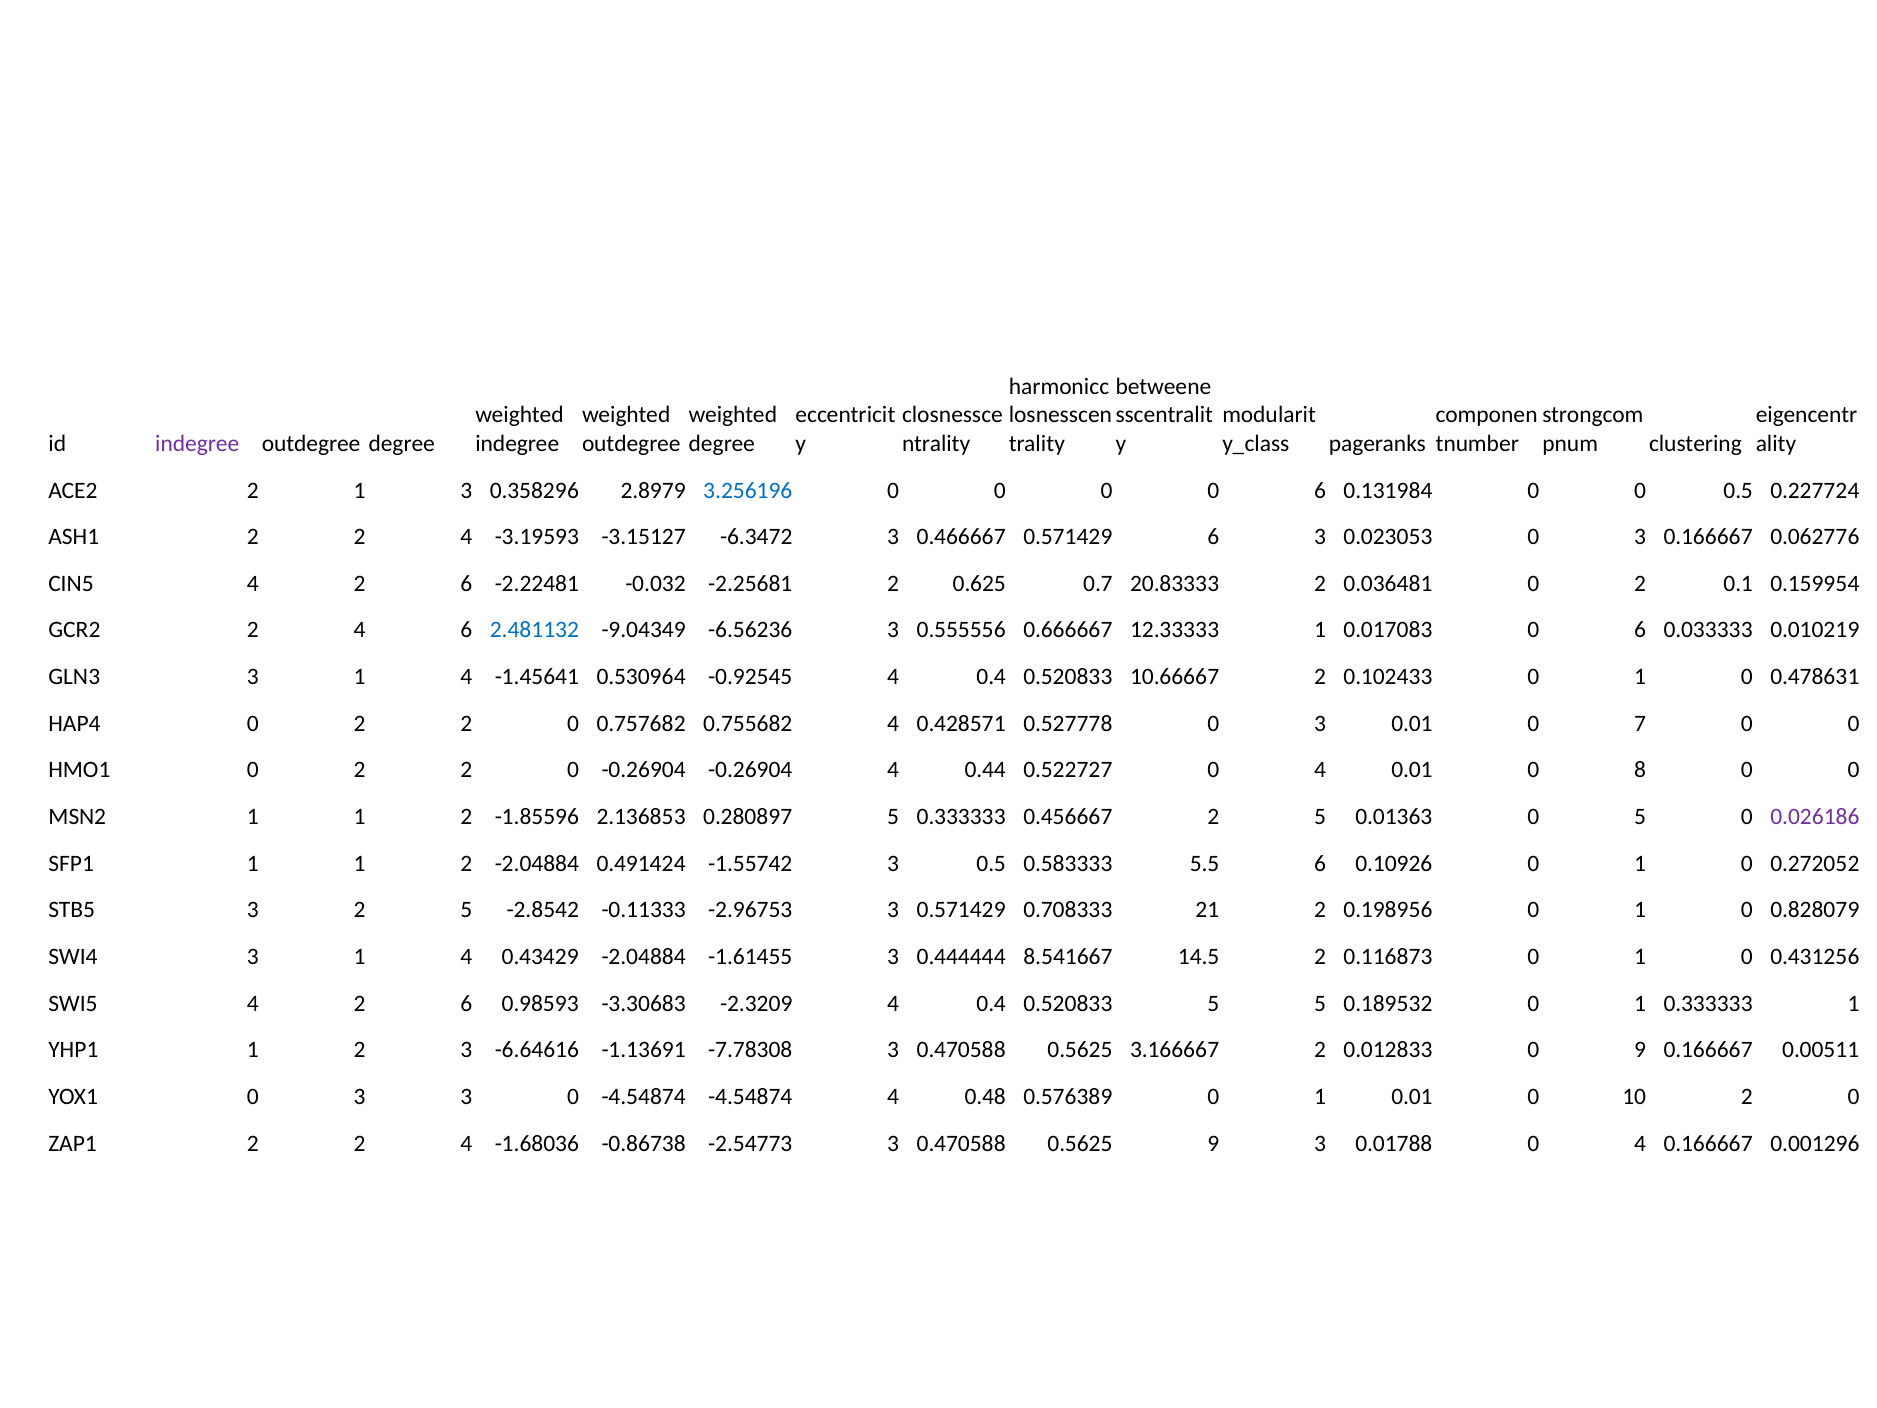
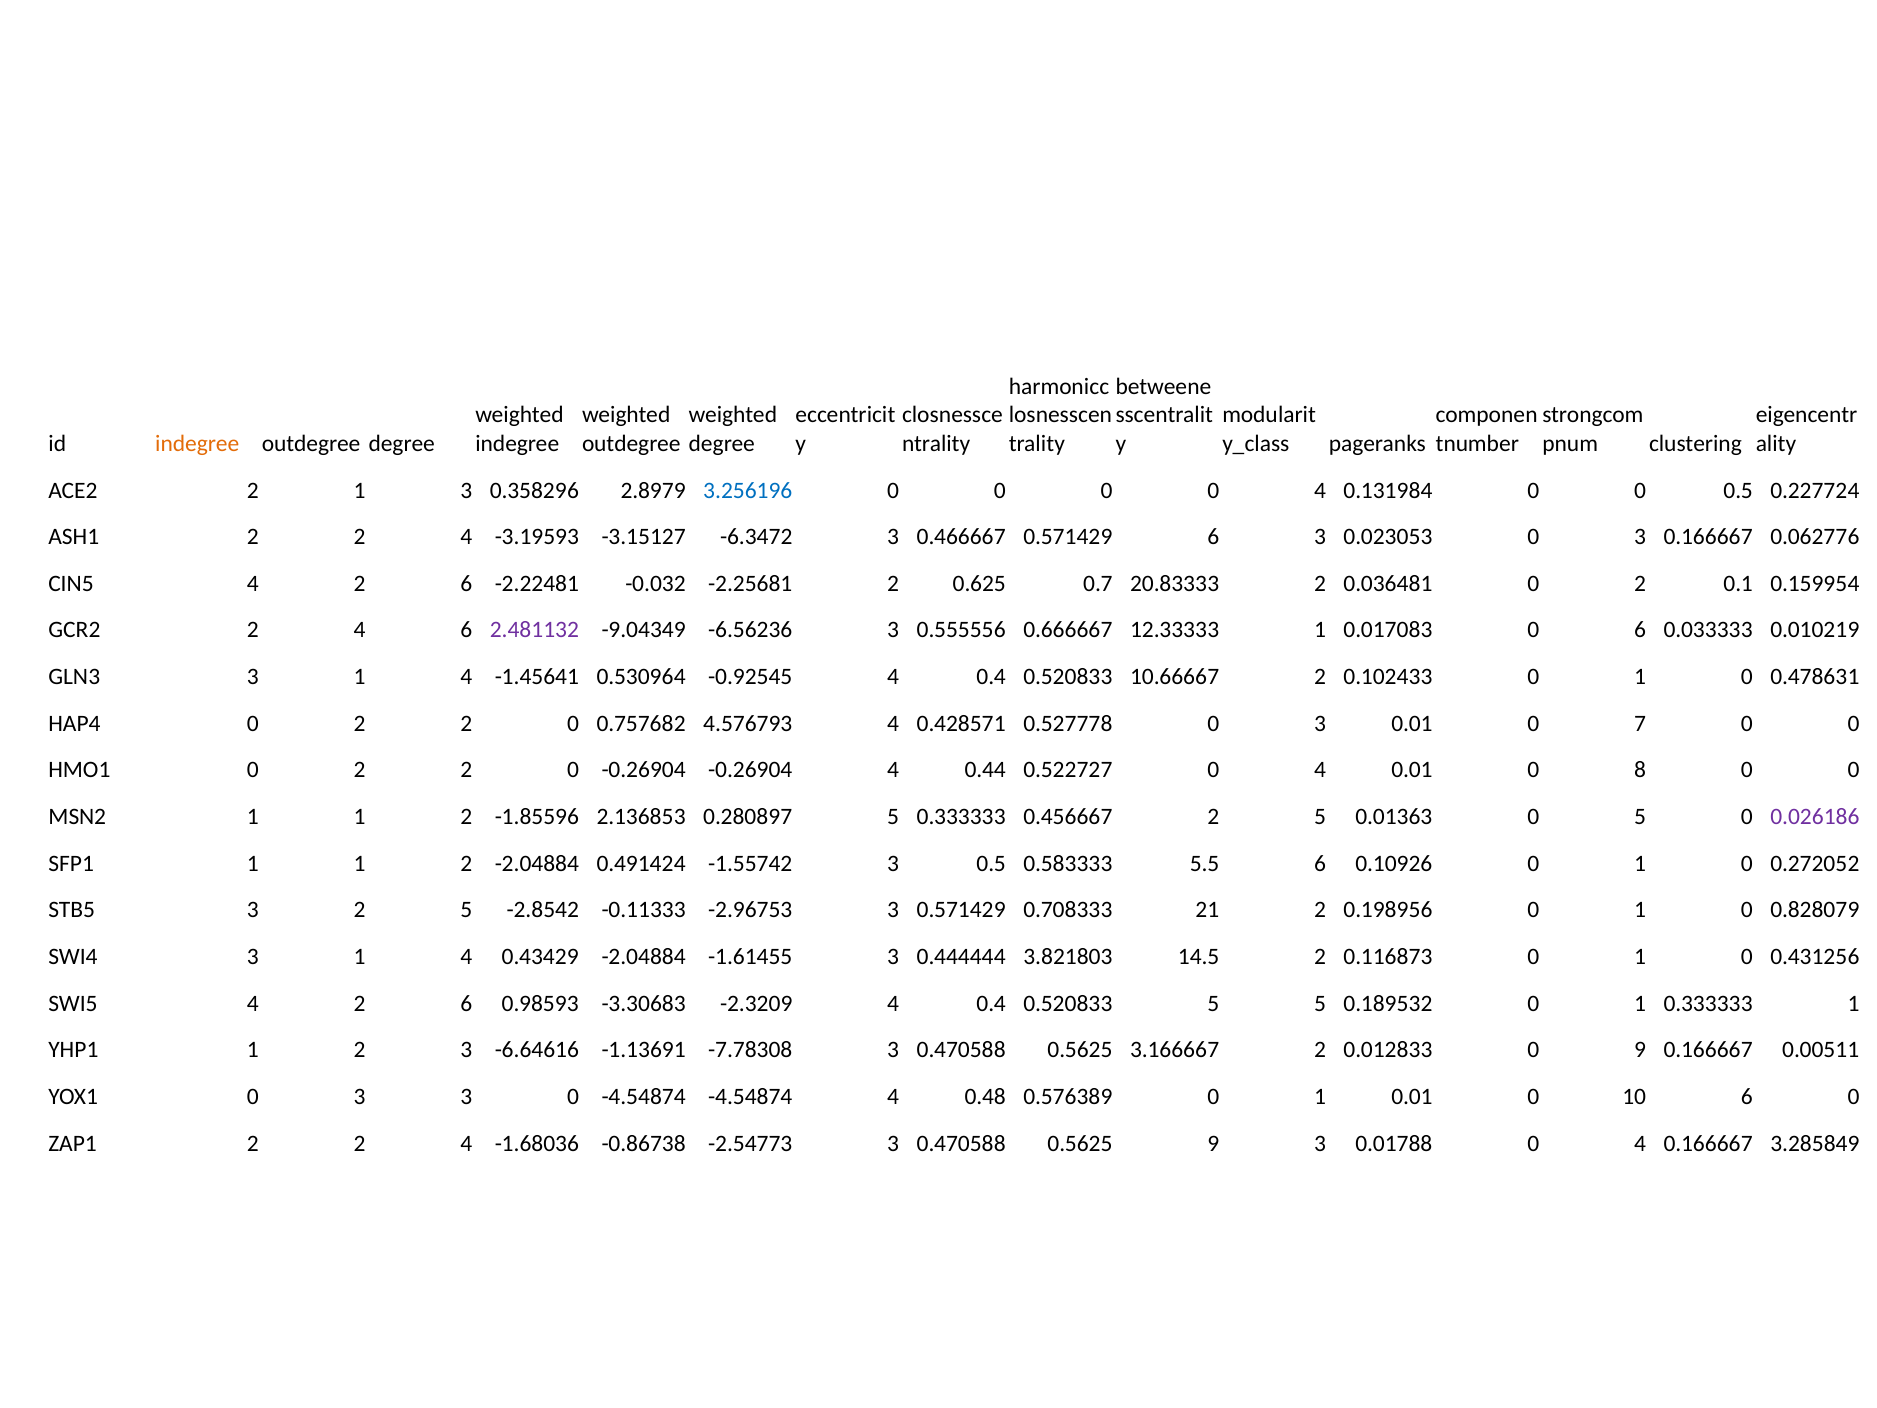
indegree at (197, 444) colour: purple -> orange
0 0 6: 6 -> 4
2.481132 colour: blue -> purple
0.755682: 0.755682 -> 4.576793
8.541667: 8.541667 -> 3.821803
10 2: 2 -> 6
0.001296: 0.001296 -> 3.285849
